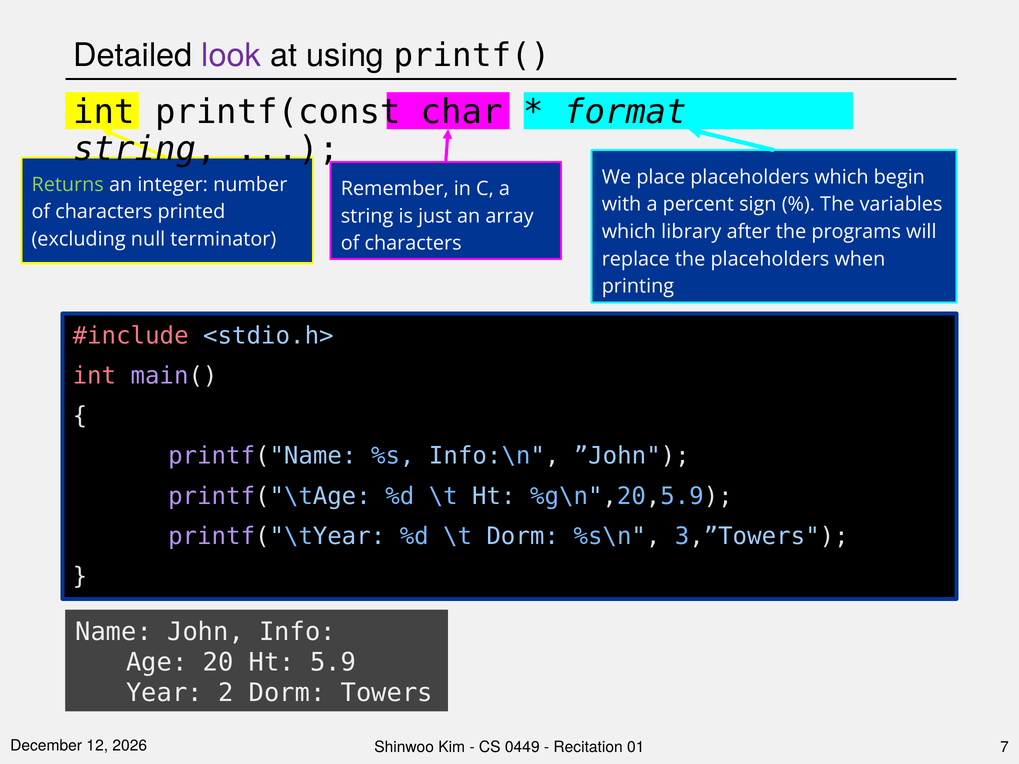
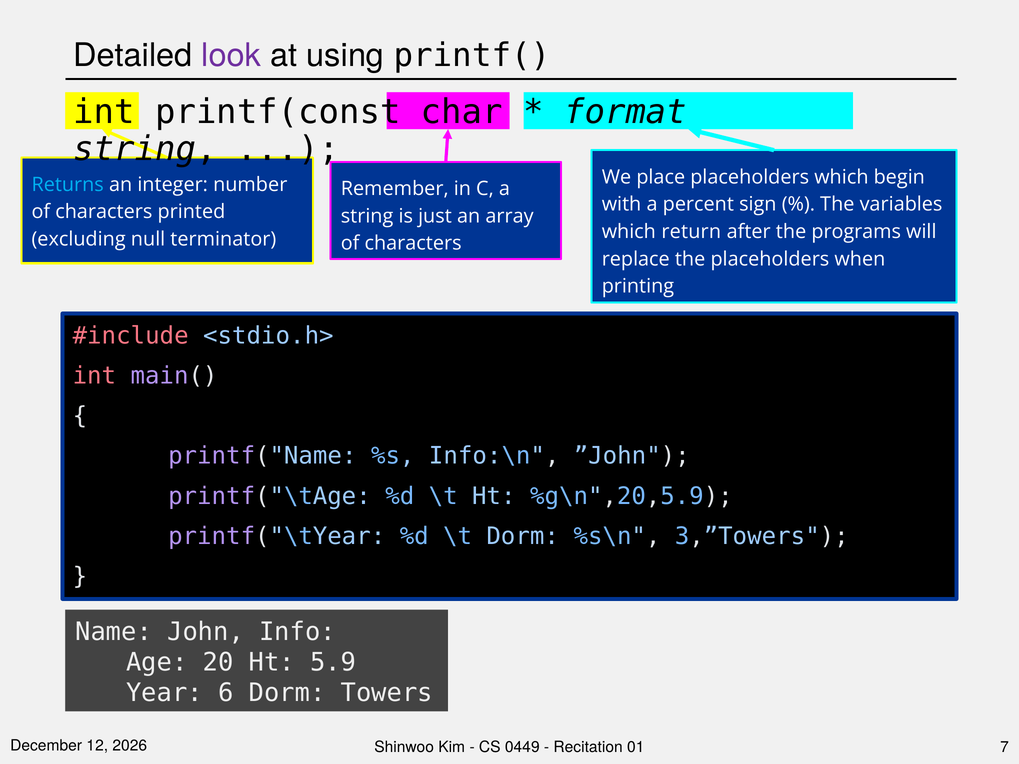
Returns colour: light green -> light blue
library: library -> return
2: 2 -> 6
